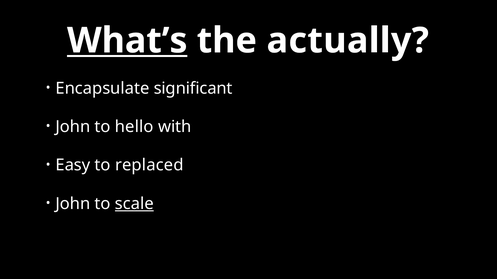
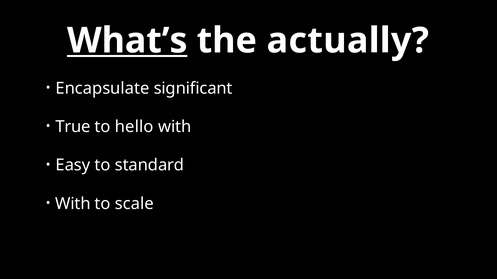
John at (73, 127): John -> True
replaced: replaced -> standard
John at (73, 204): John -> With
scale underline: present -> none
